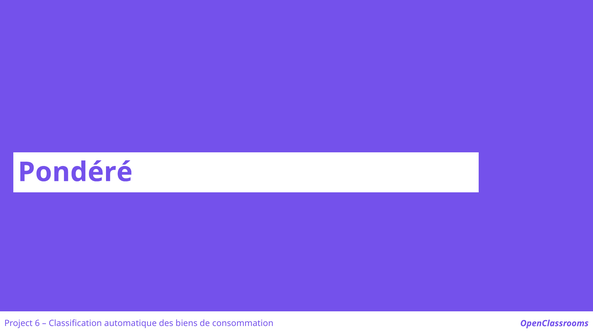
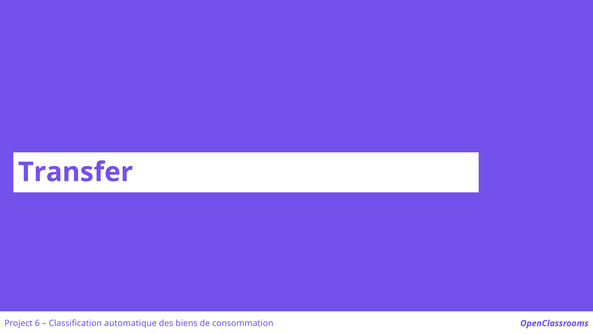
Pondéré: Pondéré -> Transfer
